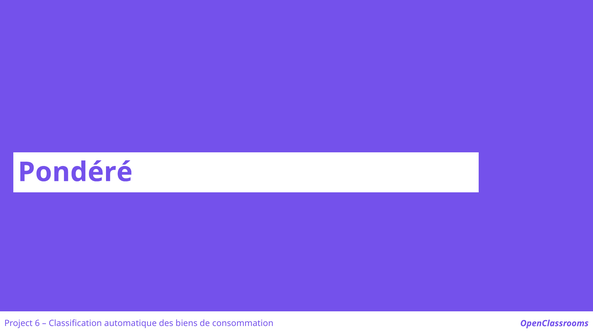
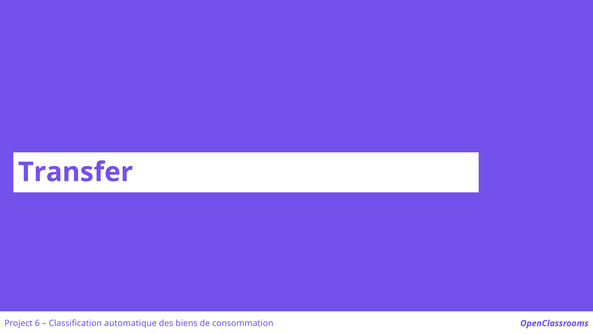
Pondéré: Pondéré -> Transfer
